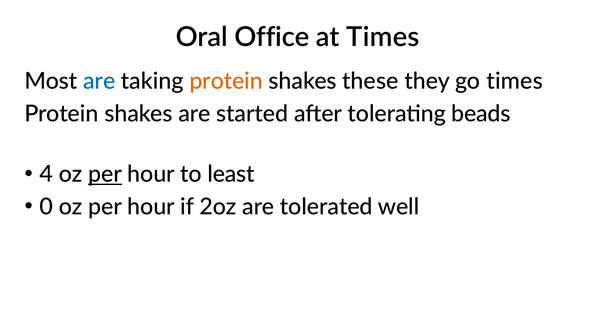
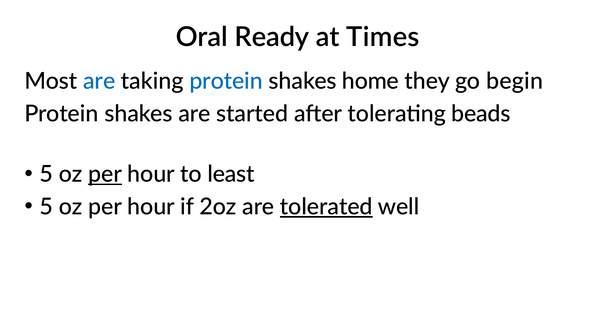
Office: Office -> Ready
protein at (226, 81) colour: orange -> blue
these: these -> home
go times: times -> begin
4 at (46, 174): 4 -> 5
0 at (46, 207): 0 -> 5
tolerated underline: none -> present
